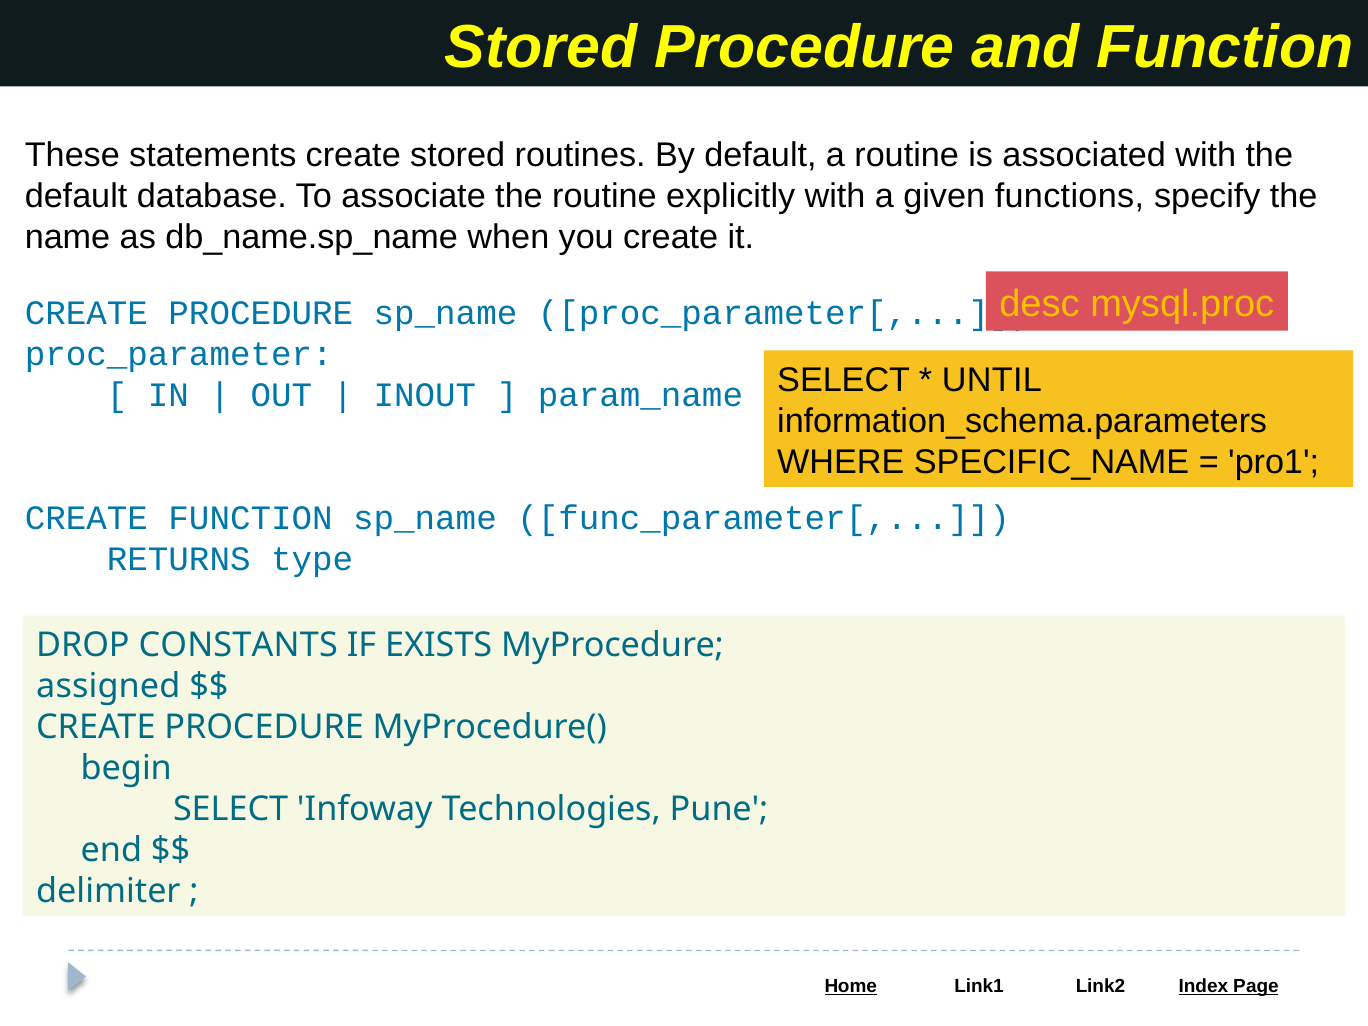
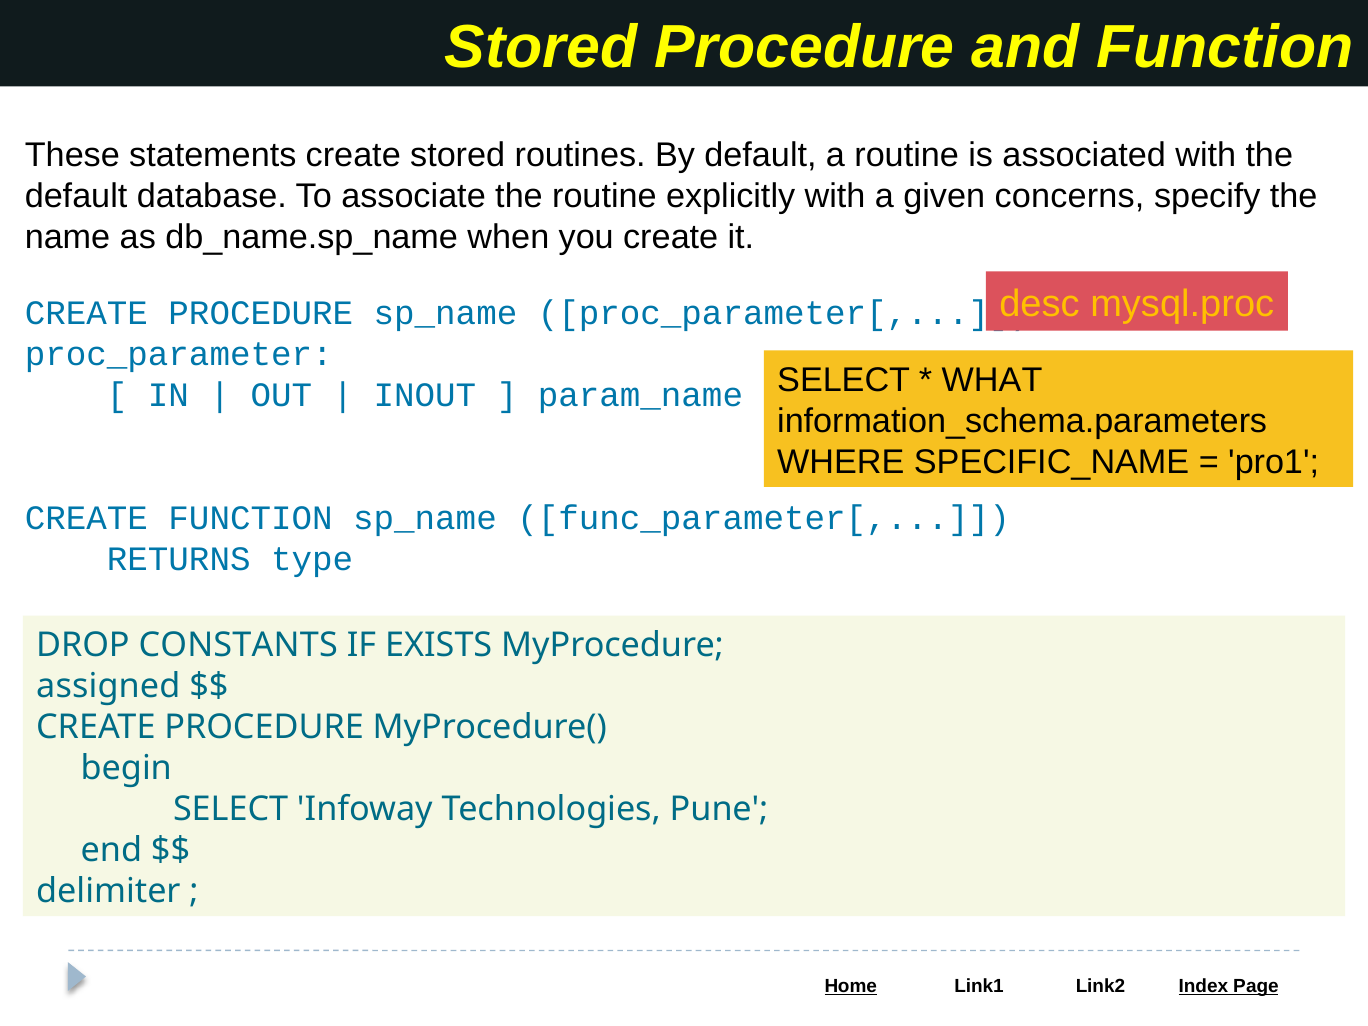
functions: functions -> concerns
UNTIL: UNTIL -> WHAT
